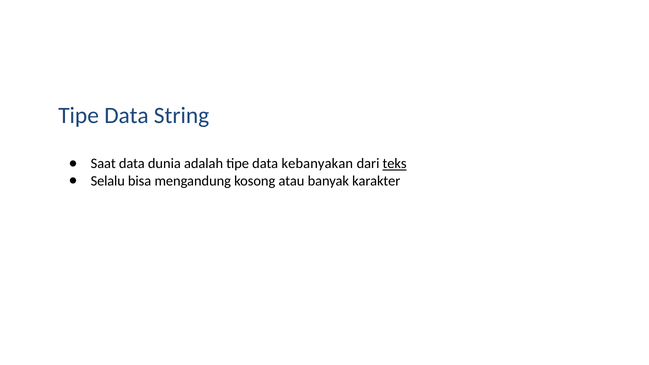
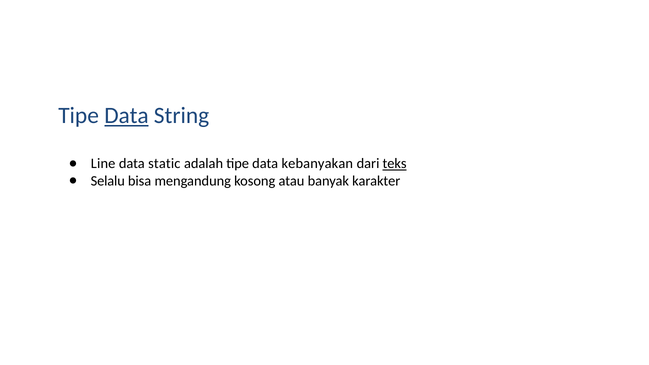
Data at (126, 116) underline: none -> present
Saat: Saat -> Line
dunia: dunia -> static
